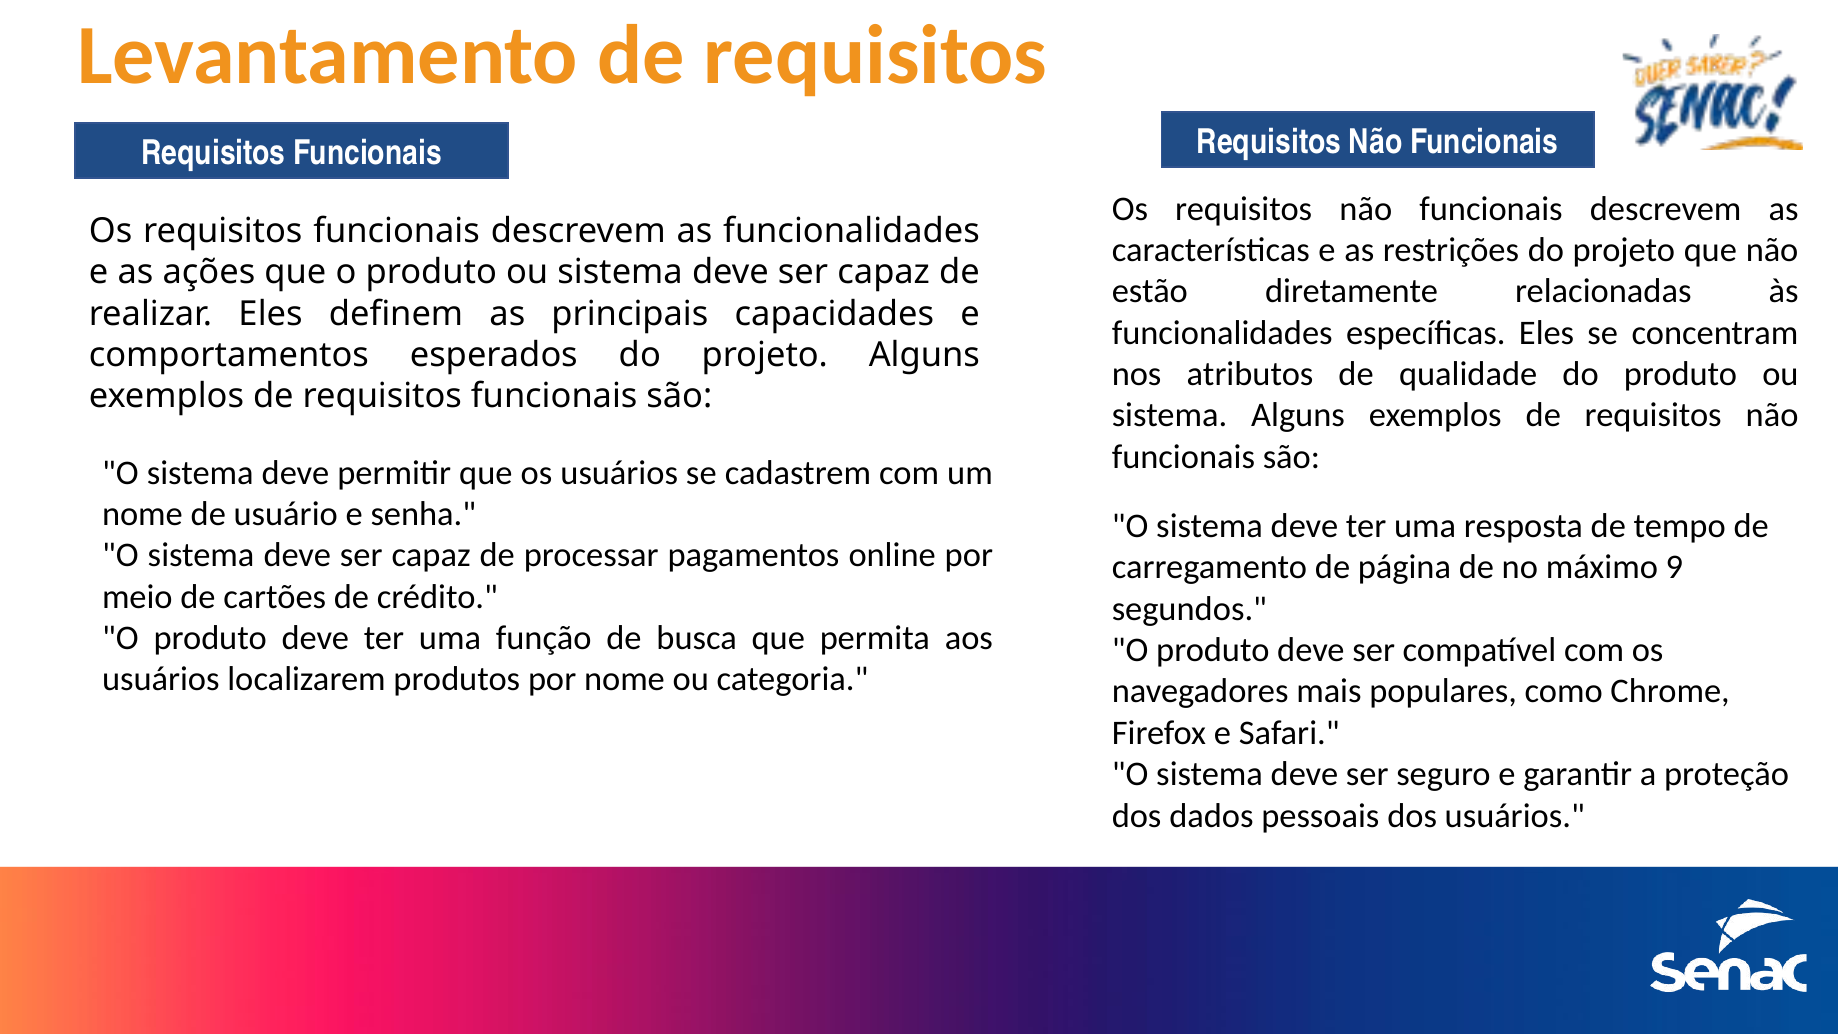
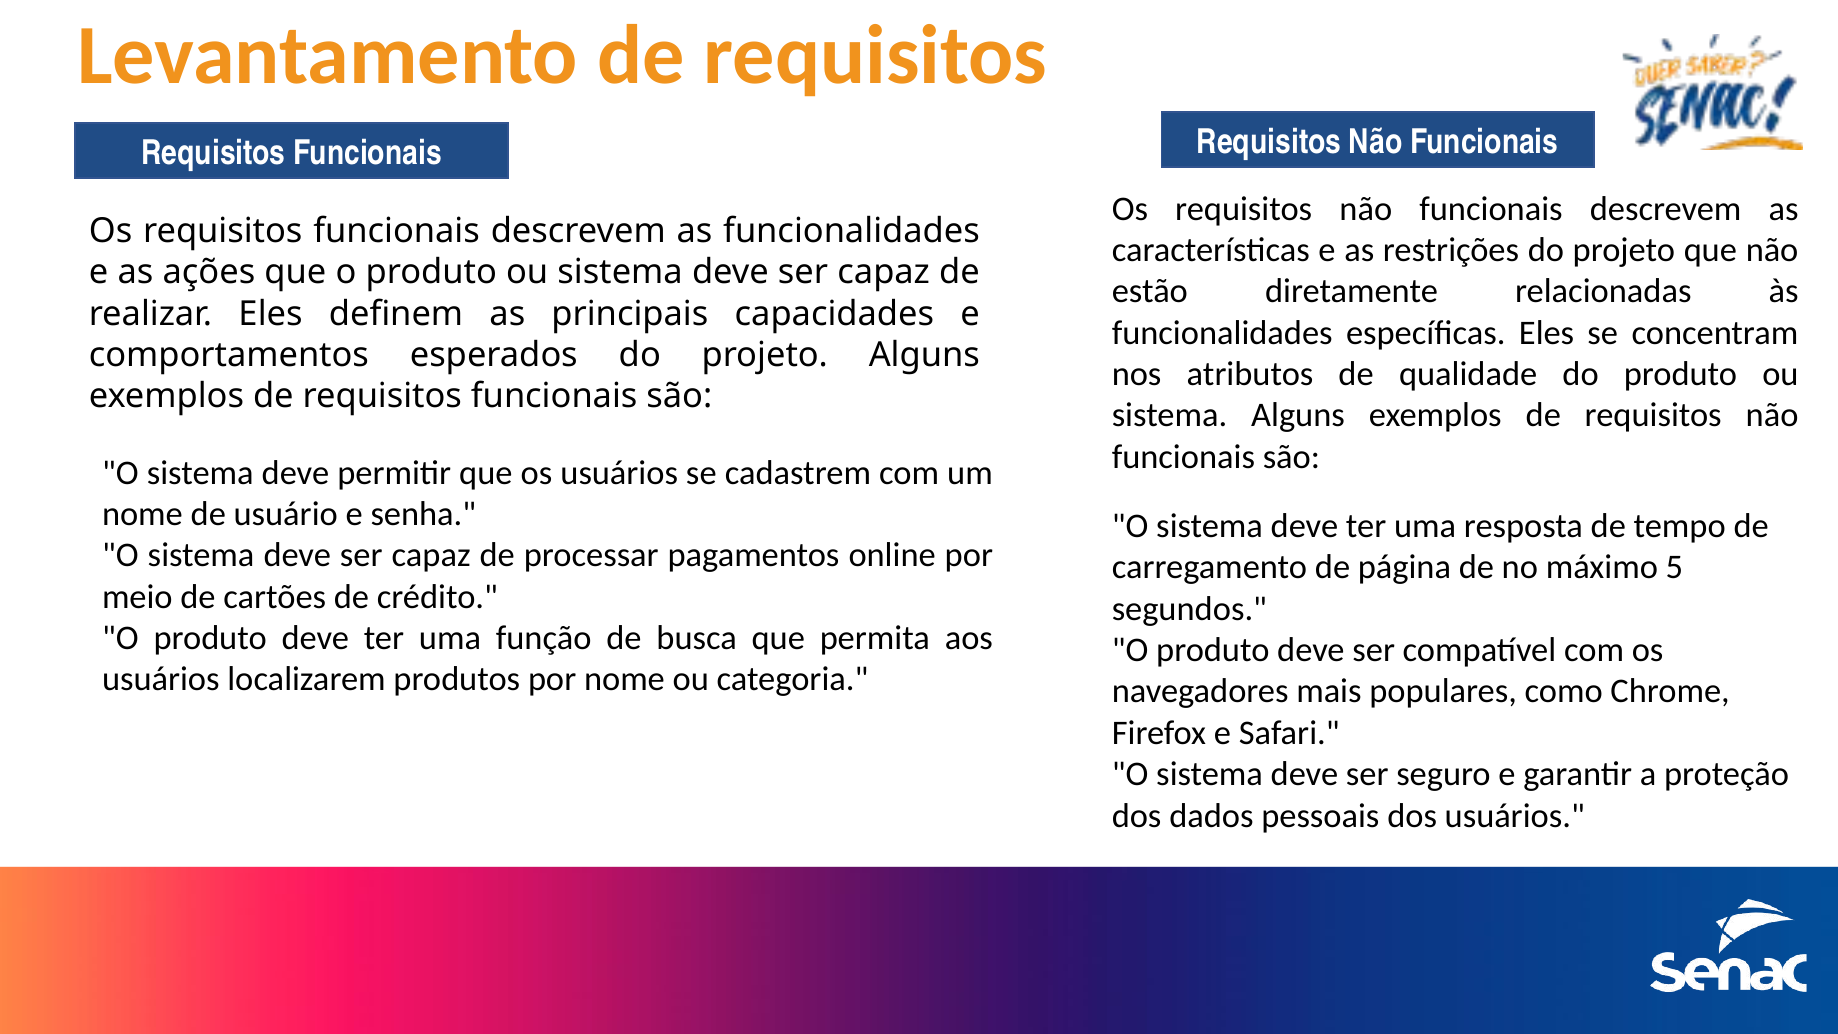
9: 9 -> 5
